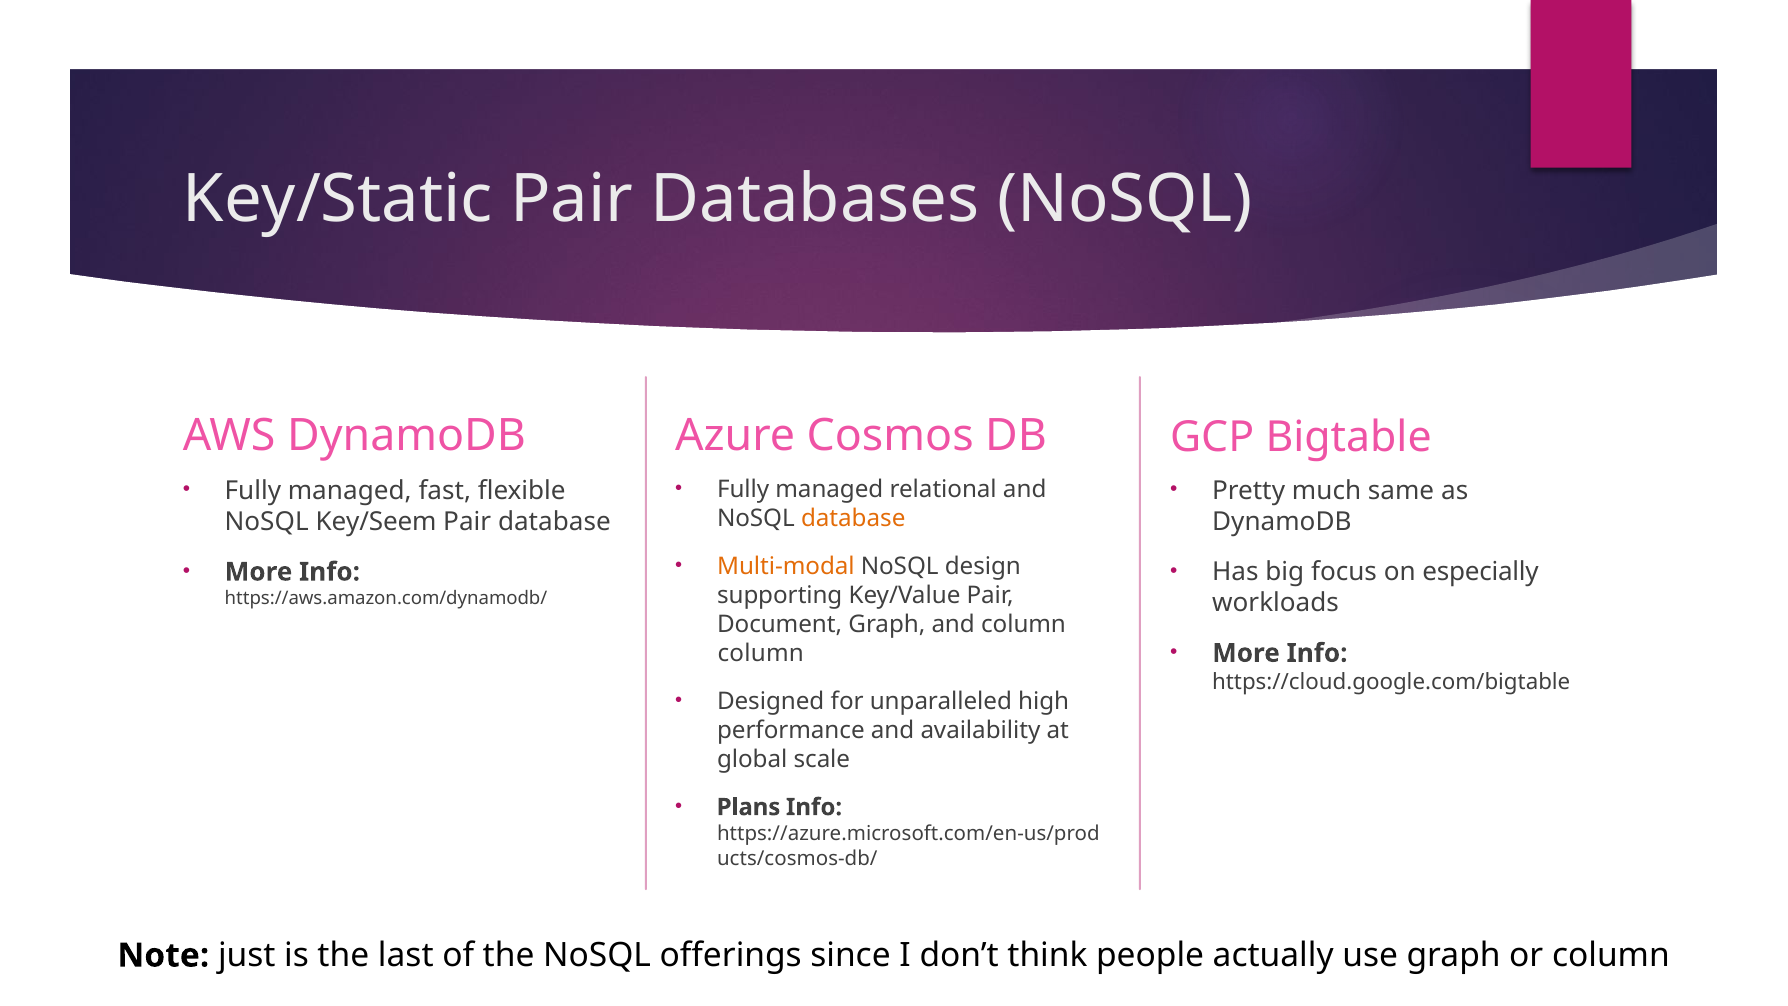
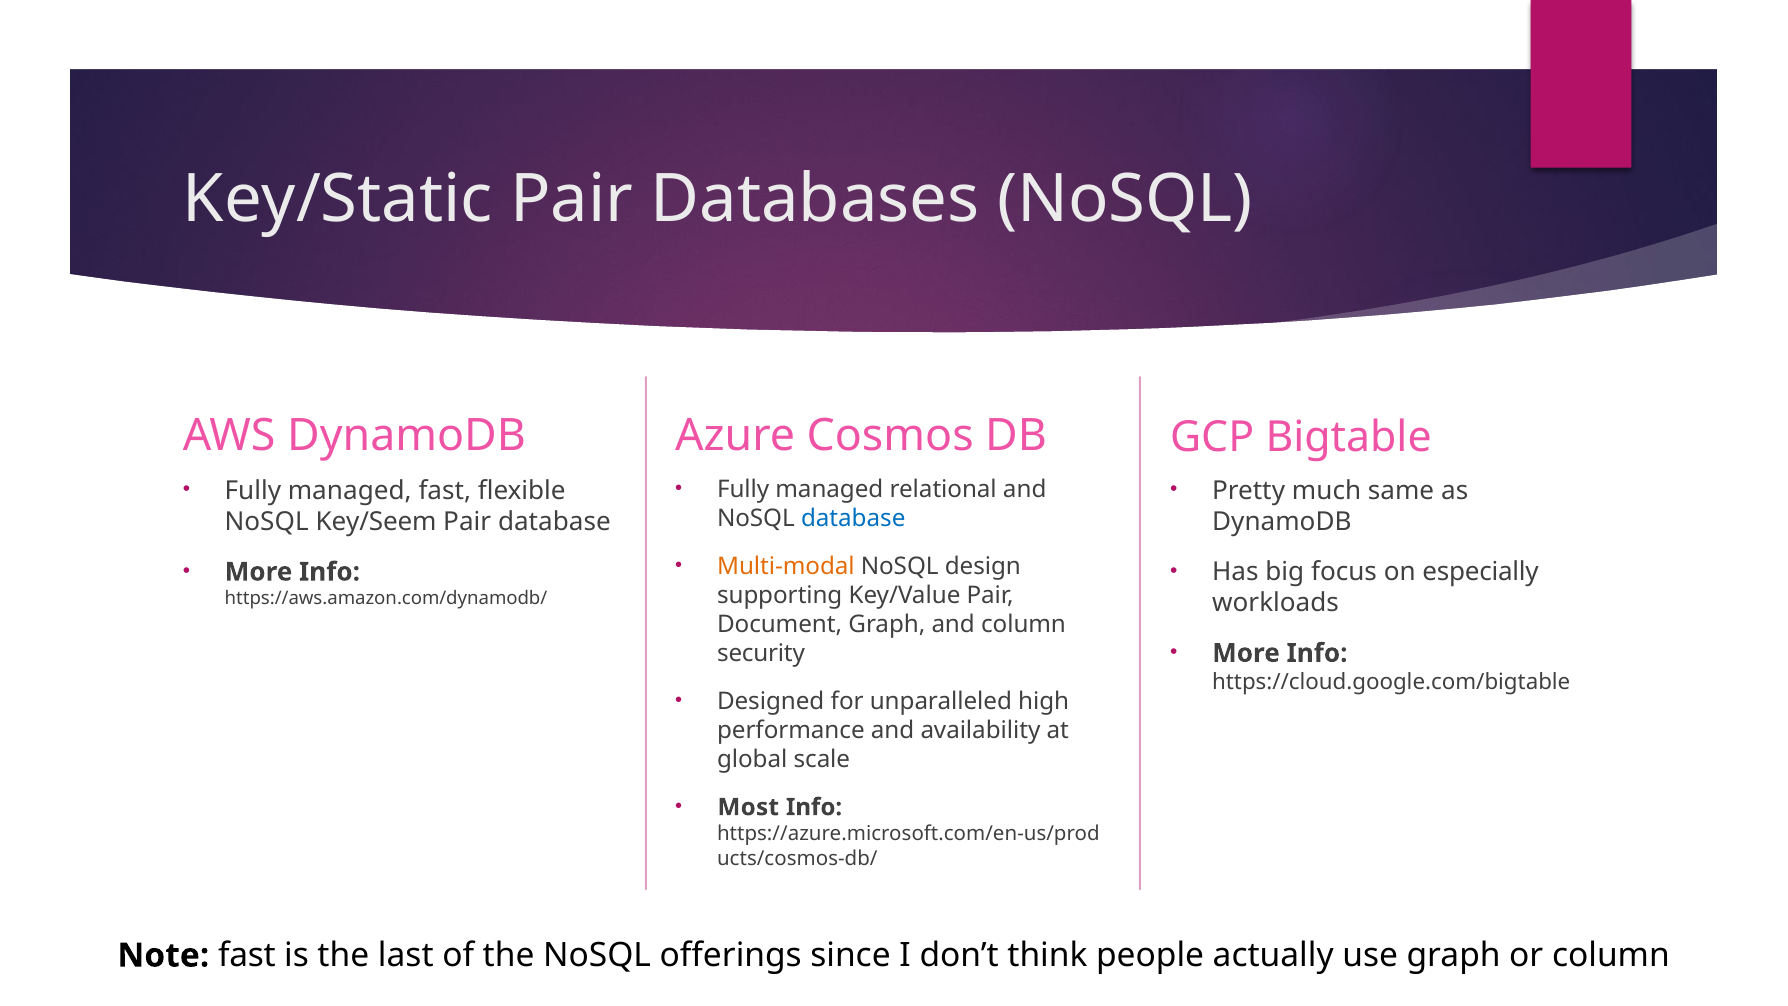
database at (853, 518) colour: orange -> blue
column at (761, 653): column -> security
Plans: Plans -> Most
Note just: just -> fast
